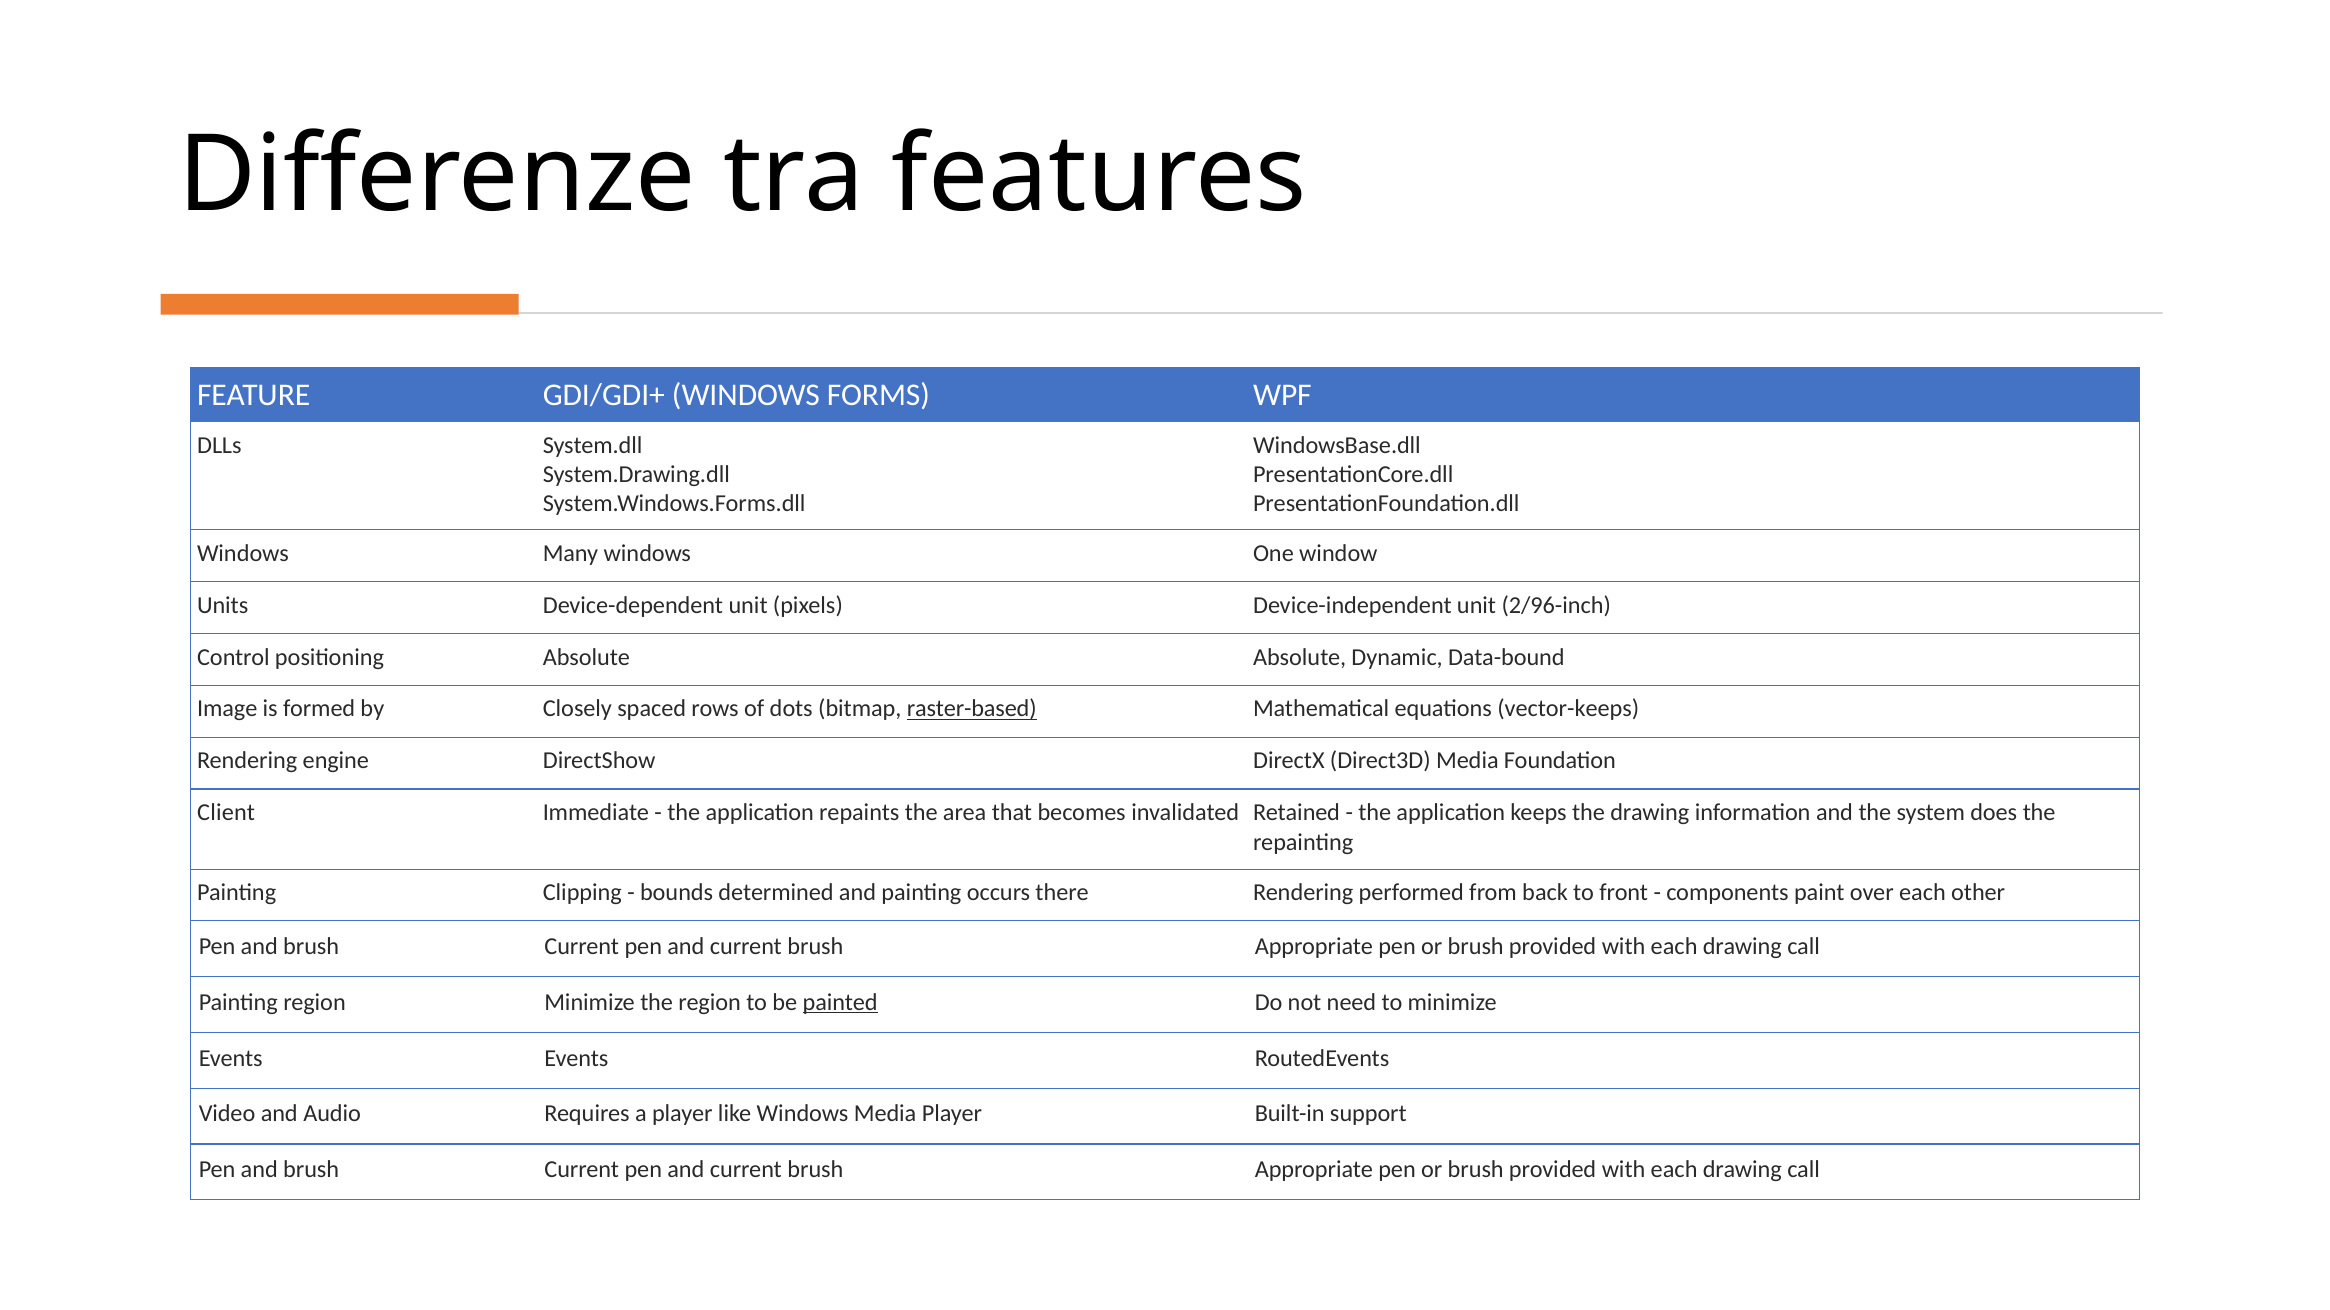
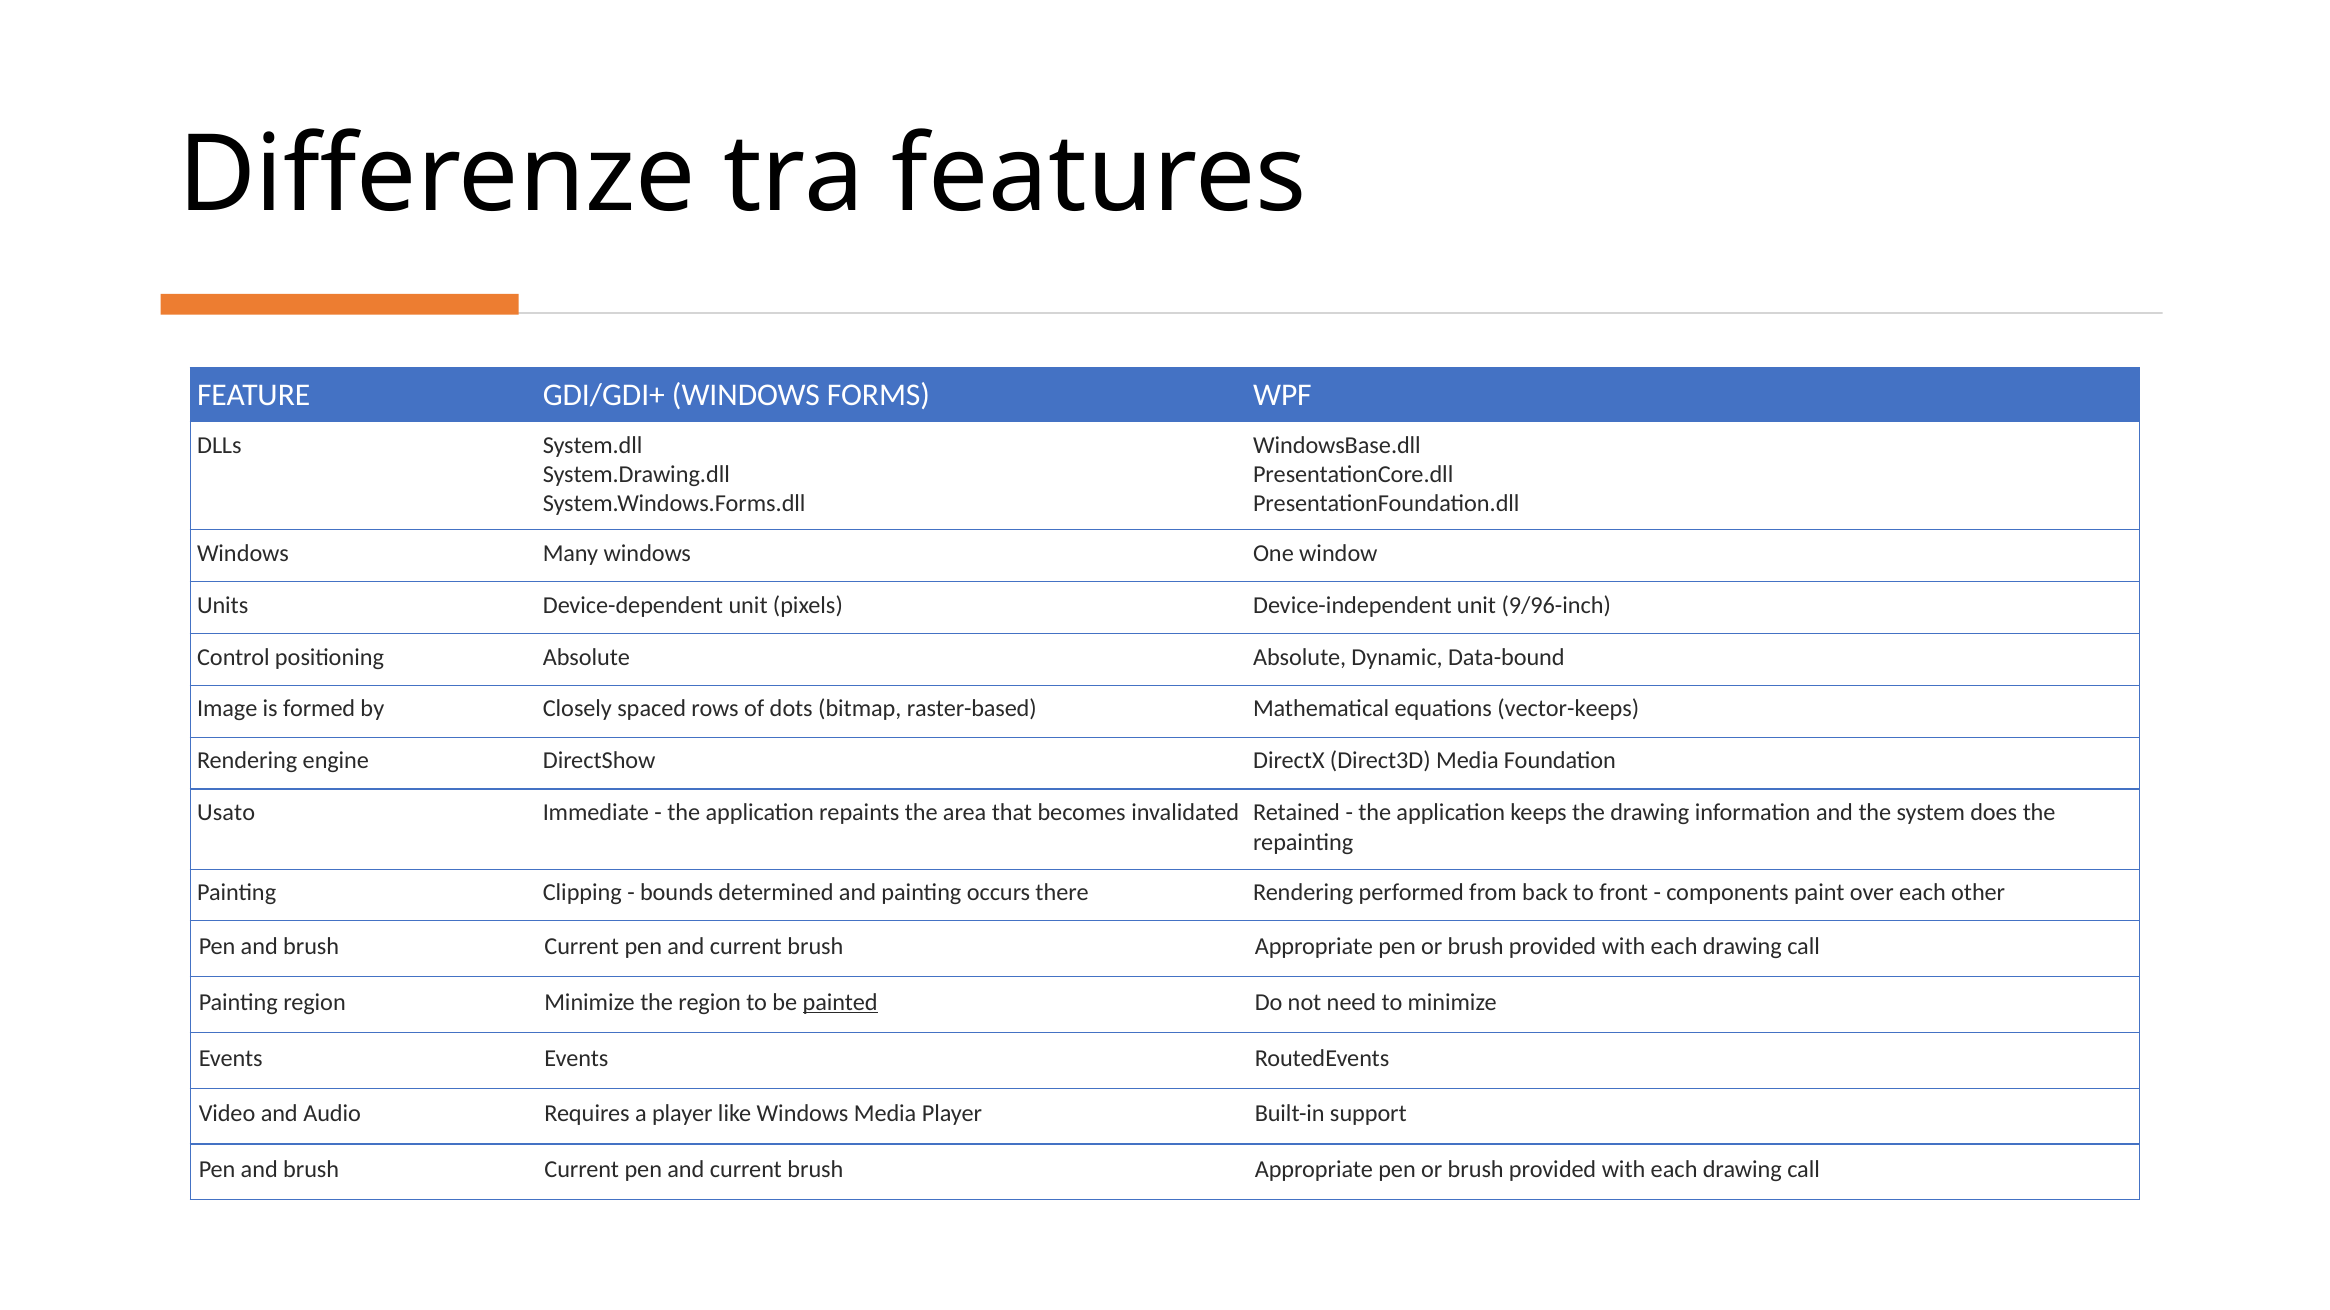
2/96-inch: 2/96-inch -> 9/96-inch
raster-based underline: present -> none
Client: Client -> Usato
